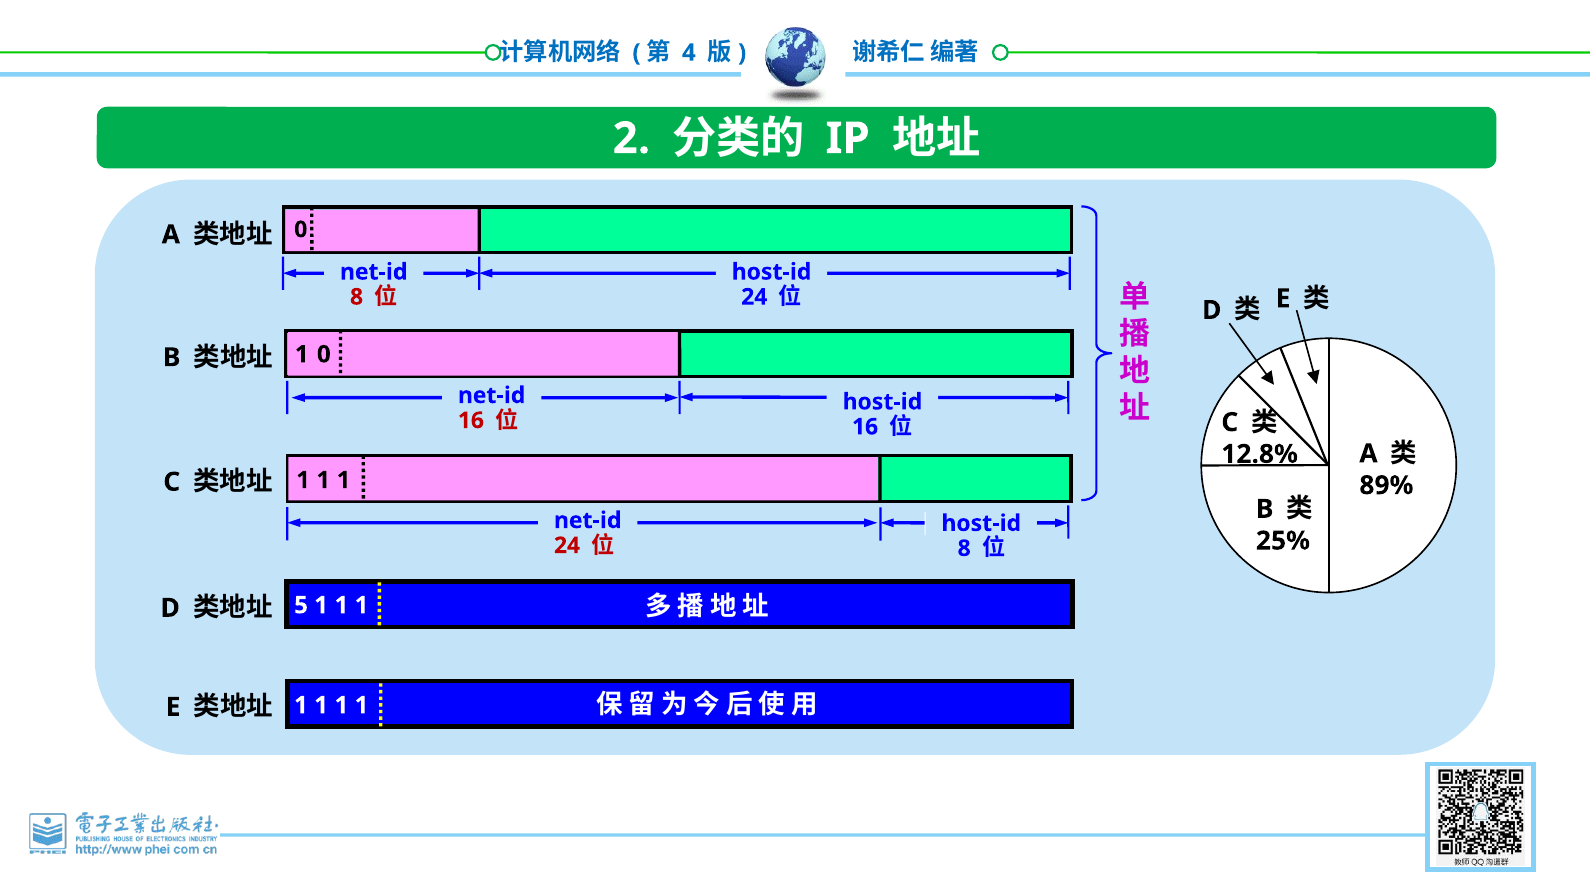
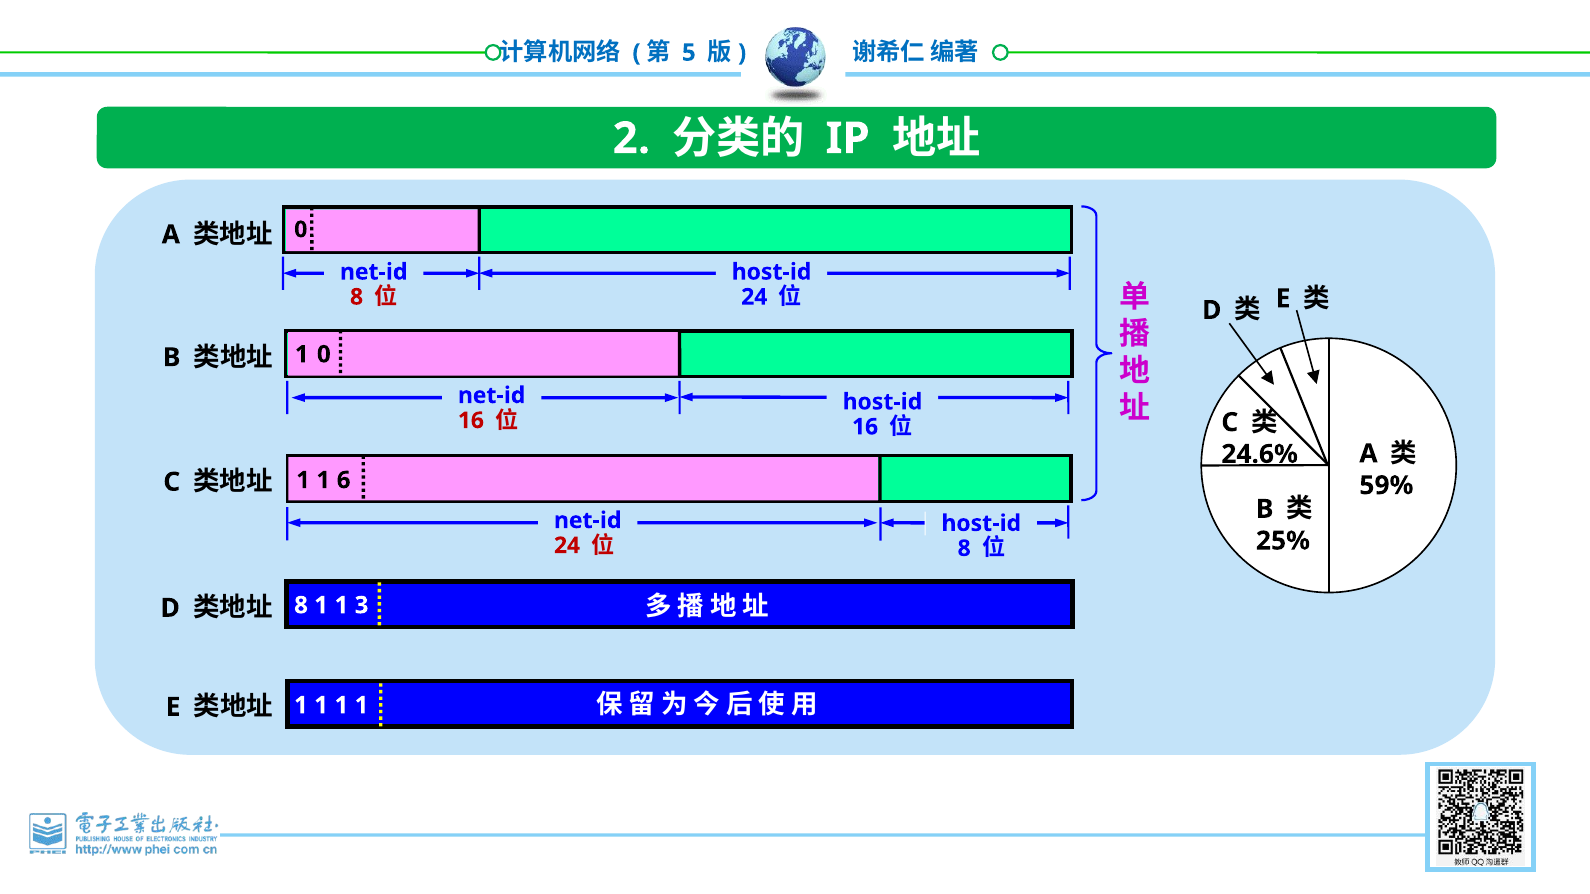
4: 4 -> 5
12.8%: 12.8% -> 24.6%
1 at (344, 480): 1 -> 6
89%: 89% -> 59%
5 at (301, 606): 5 -> 8
1 at (362, 606): 1 -> 3
